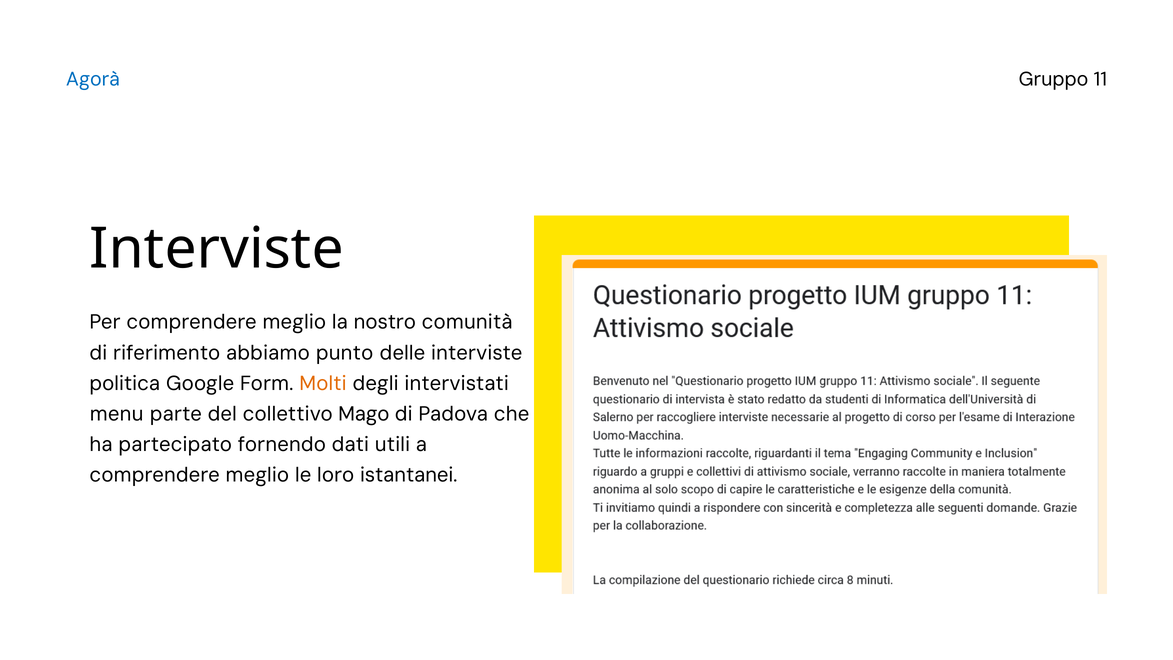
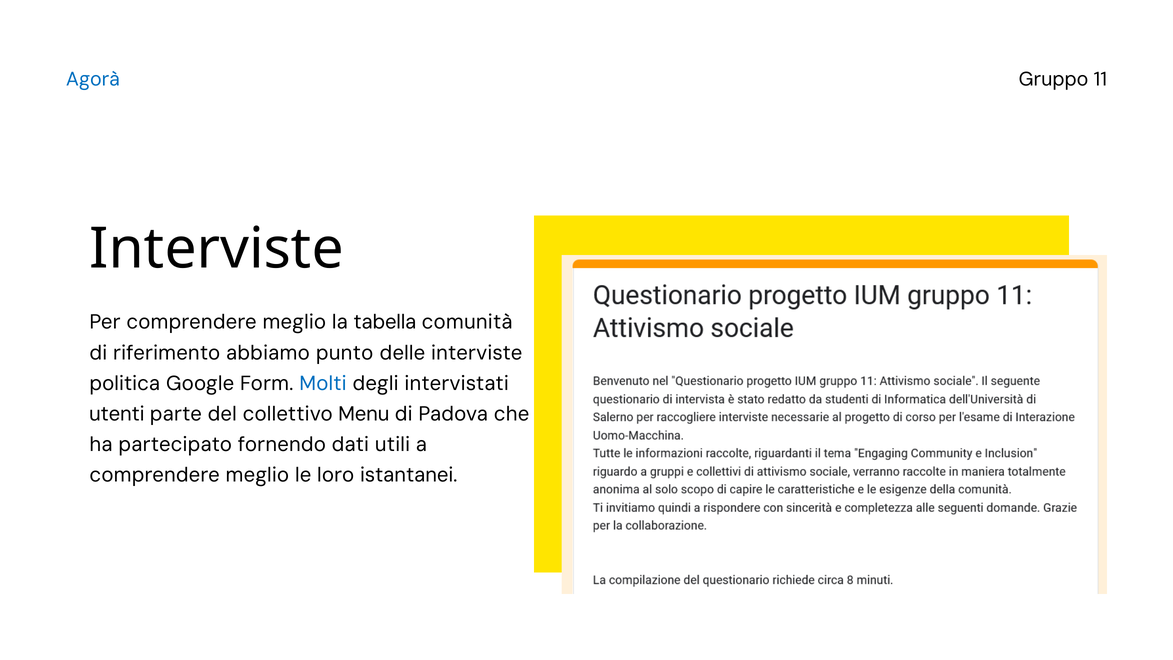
nostro: nostro -> tabella
Molti colour: orange -> blue
menu: menu -> utenti
Mago: Mago -> Menu
